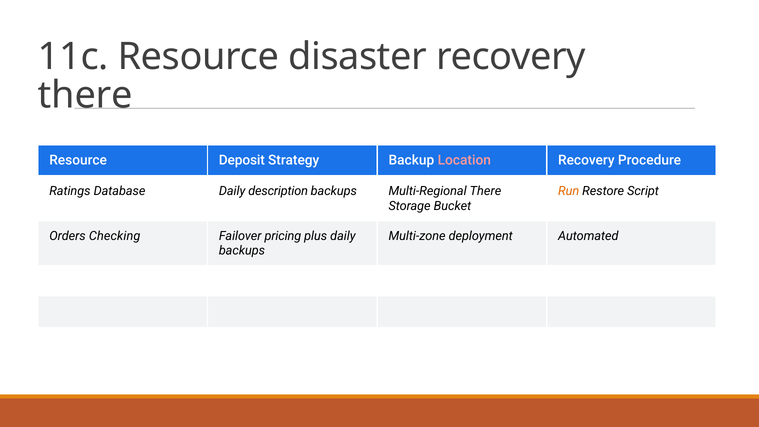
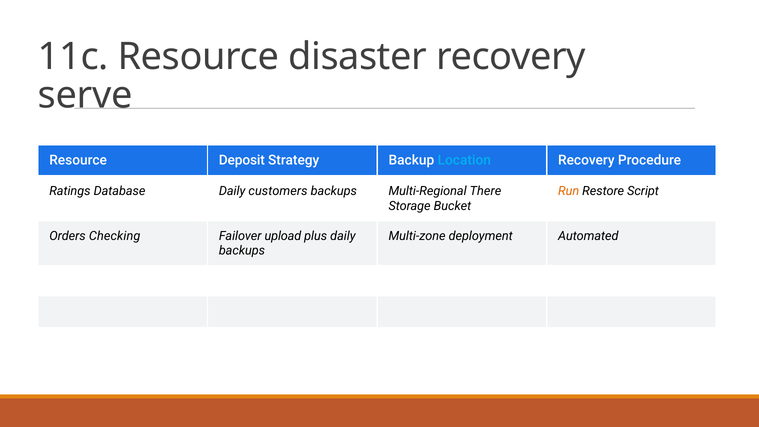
there at (85, 95): there -> serve
Location colour: pink -> light blue
description: description -> customers
pricing: pricing -> upload
